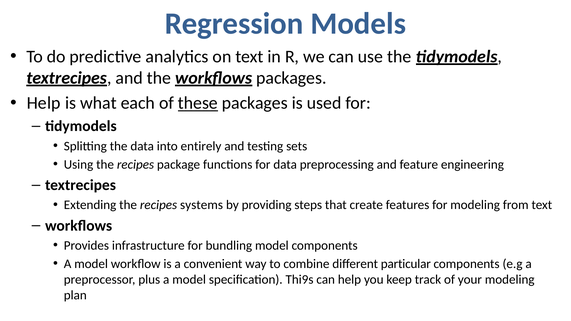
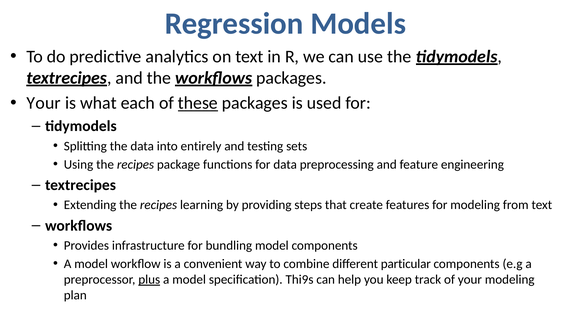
Help at (44, 103): Help -> Your
systems: systems -> learning
plus underline: none -> present
